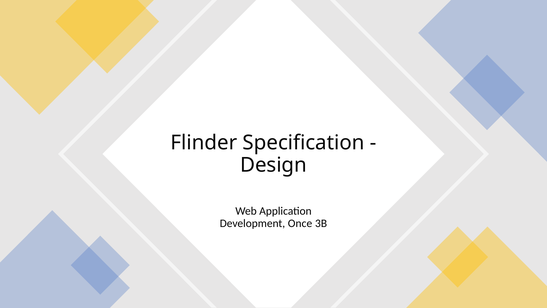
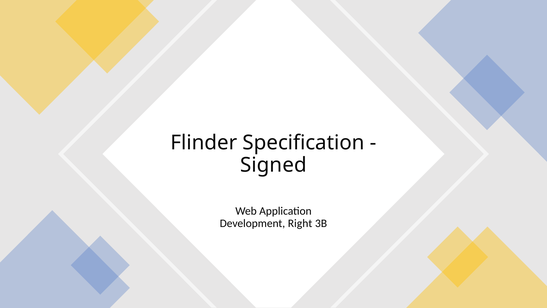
Design: Design -> Signed
Once: Once -> Right
